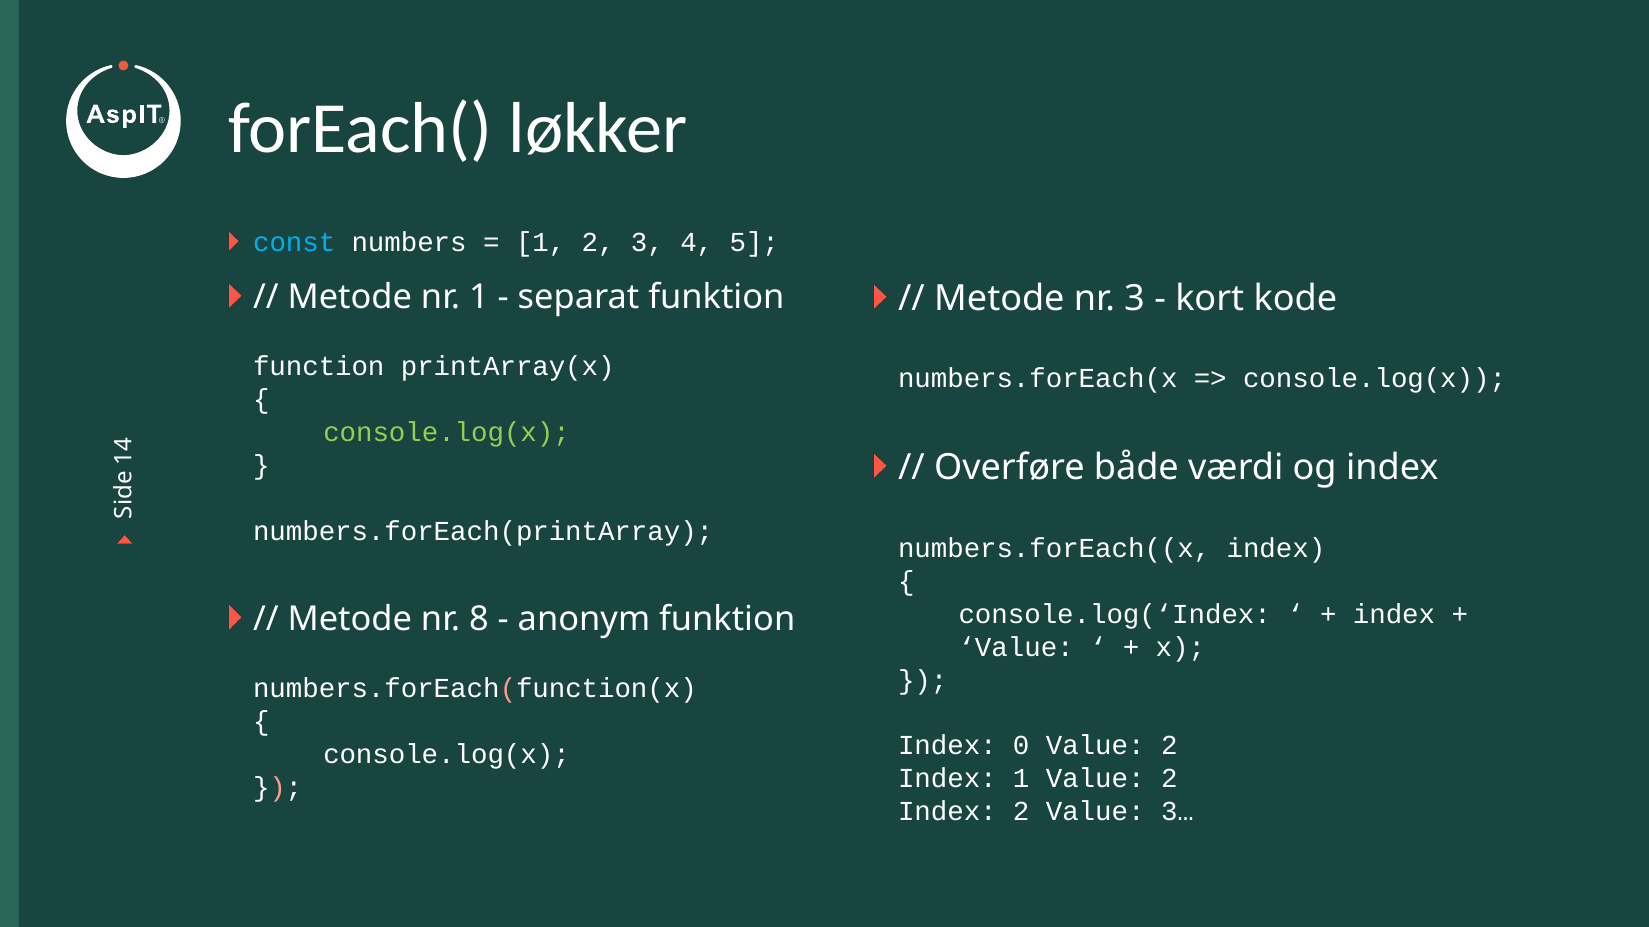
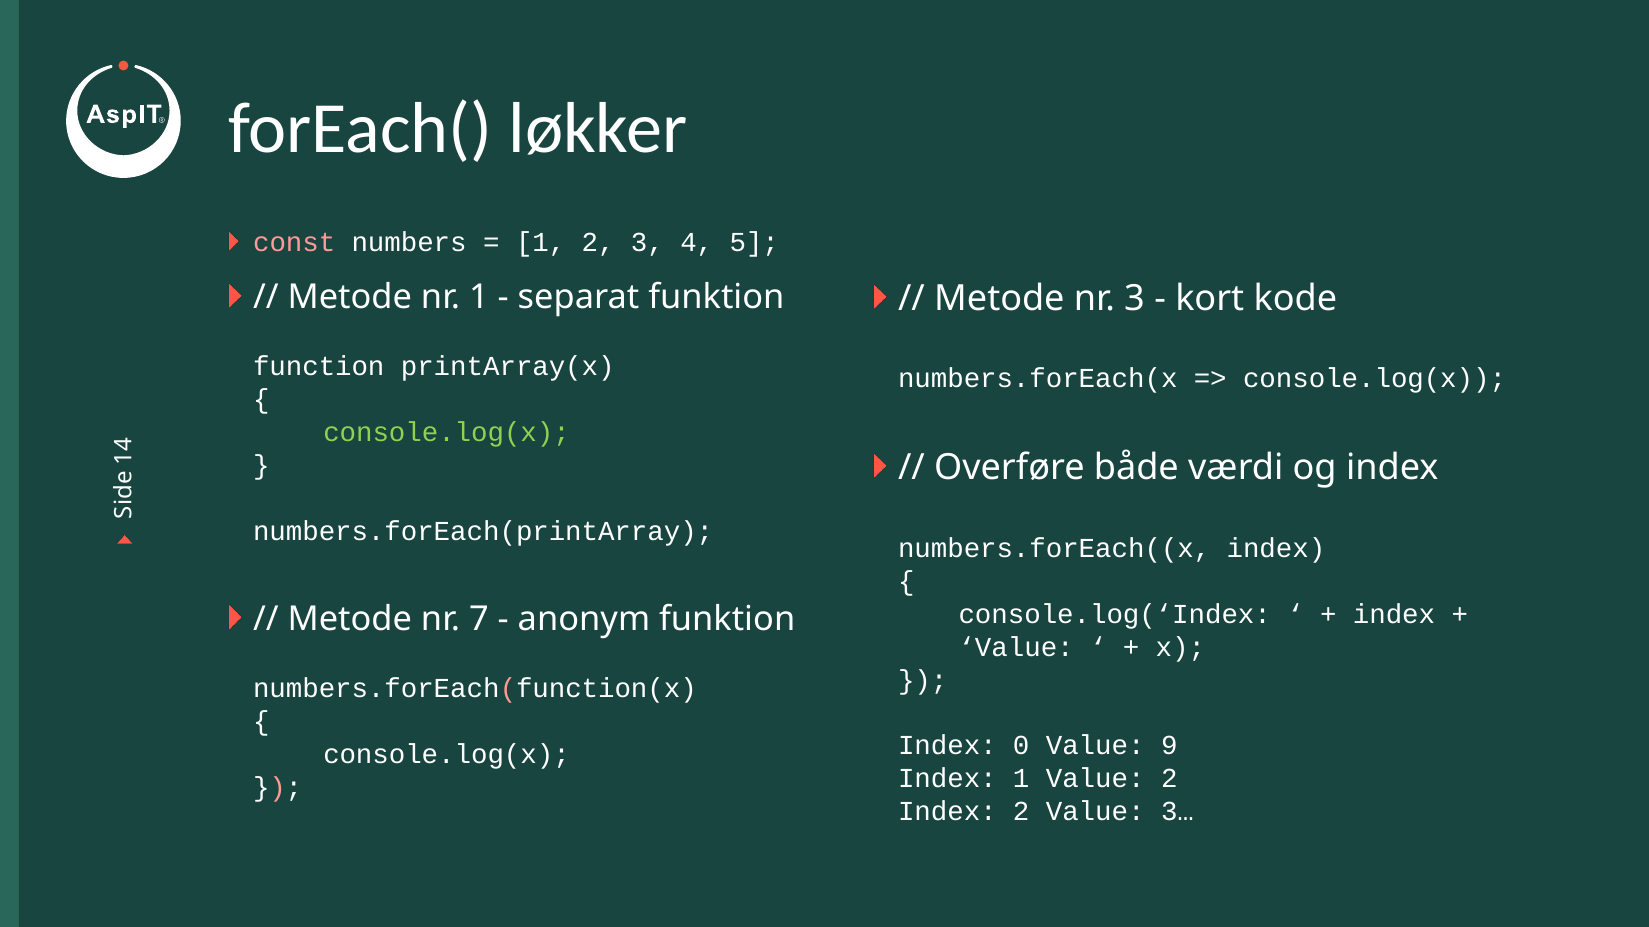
const colour: light blue -> pink
8: 8 -> 7
0 Value 2: 2 -> 9
